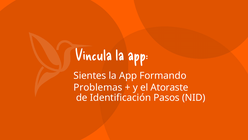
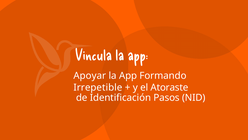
Sientes: Sientes -> Apoyar
Problemas: Problemas -> Irrepetible
